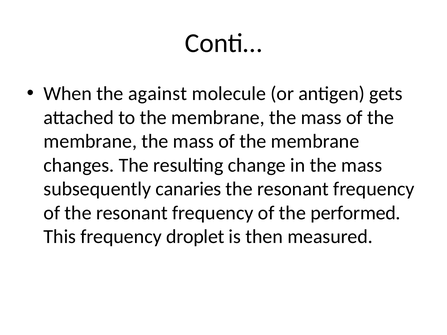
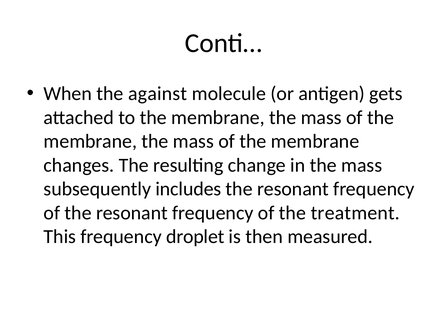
canaries: canaries -> includes
performed: performed -> treatment
